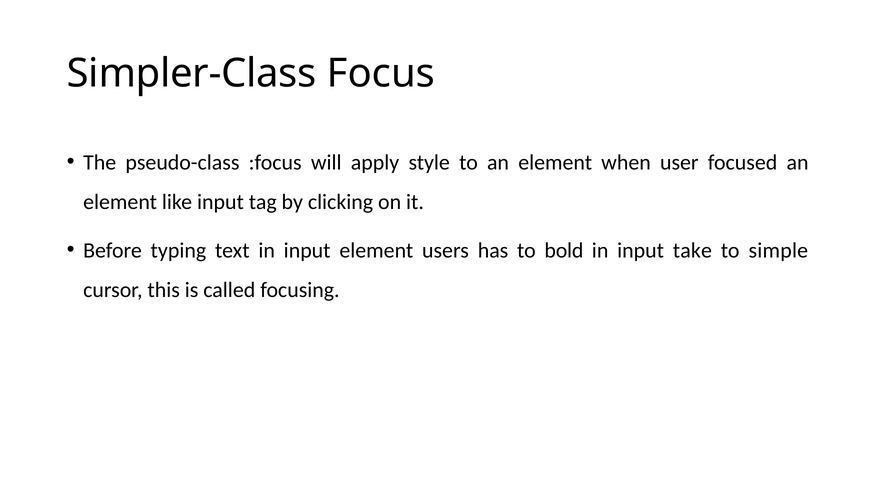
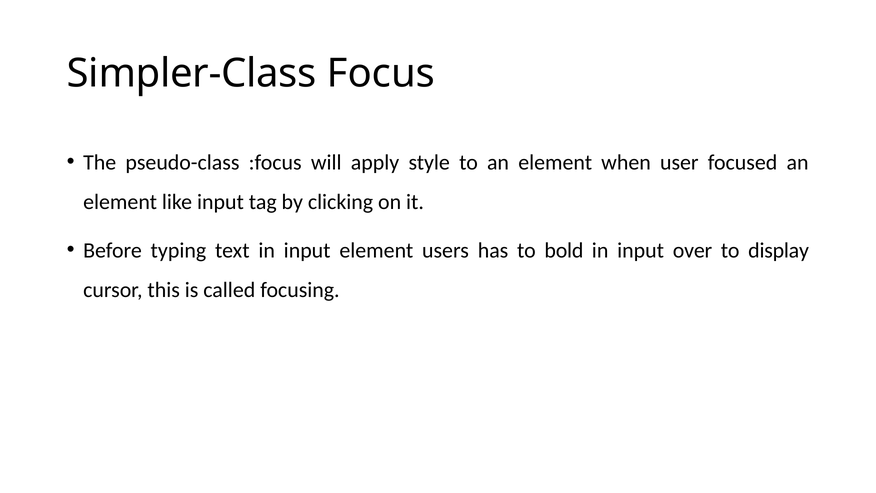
take: take -> over
simple: simple -> display
